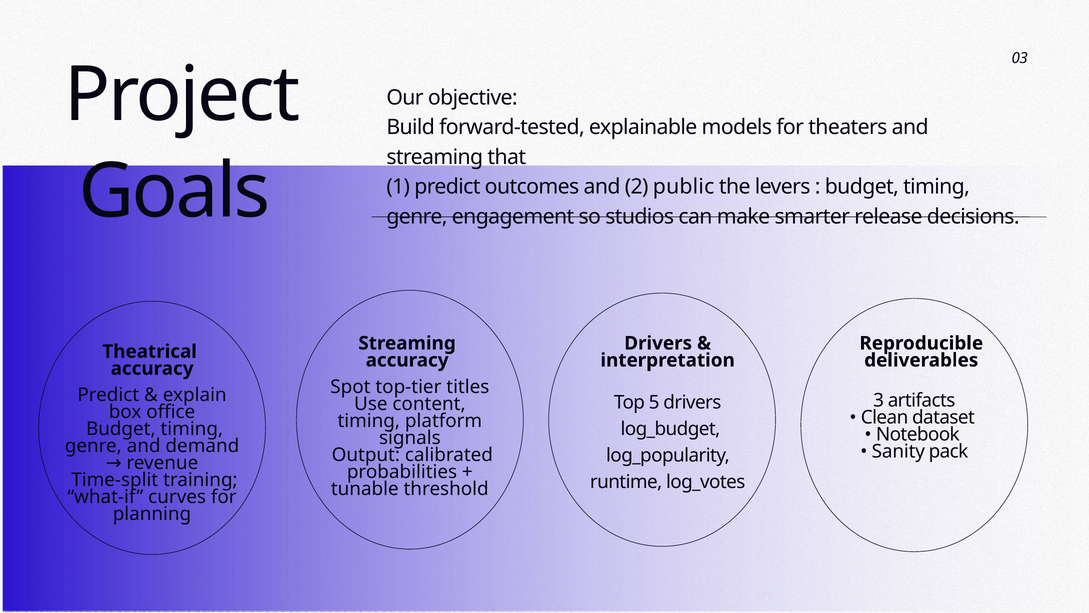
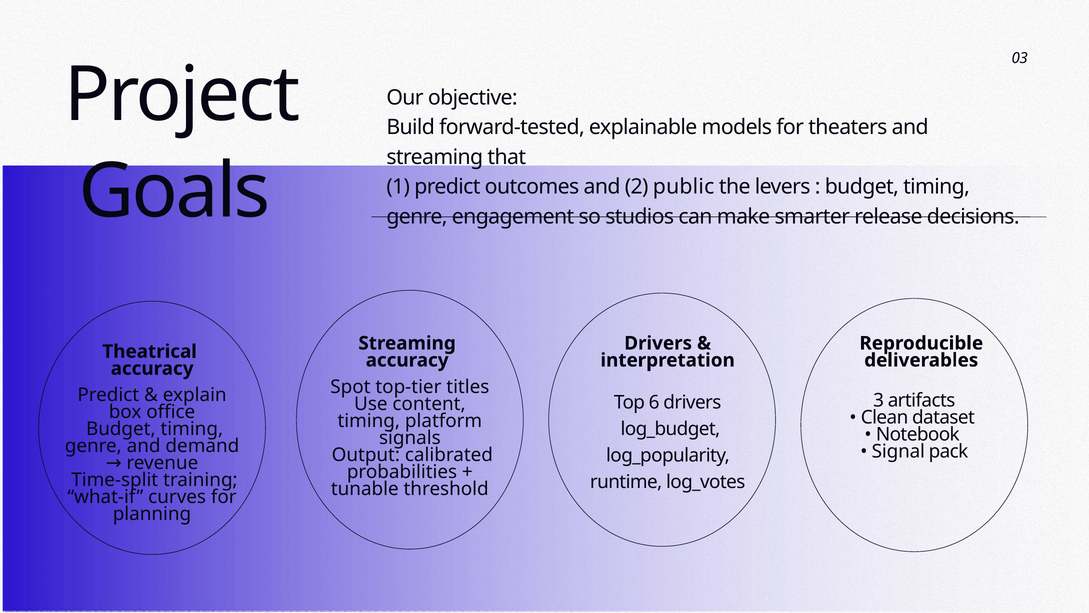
5: 5 -> 6
Sanity: Sanity -> Signal
